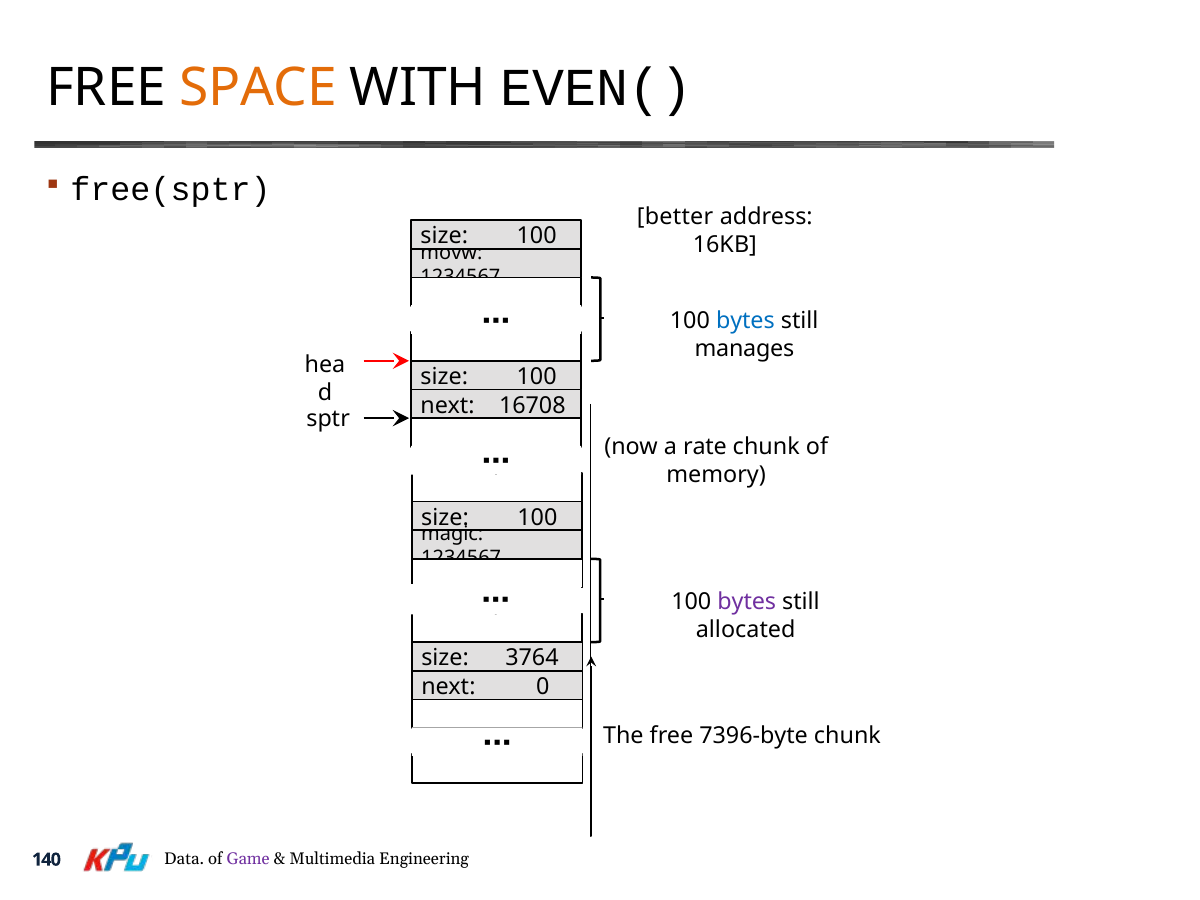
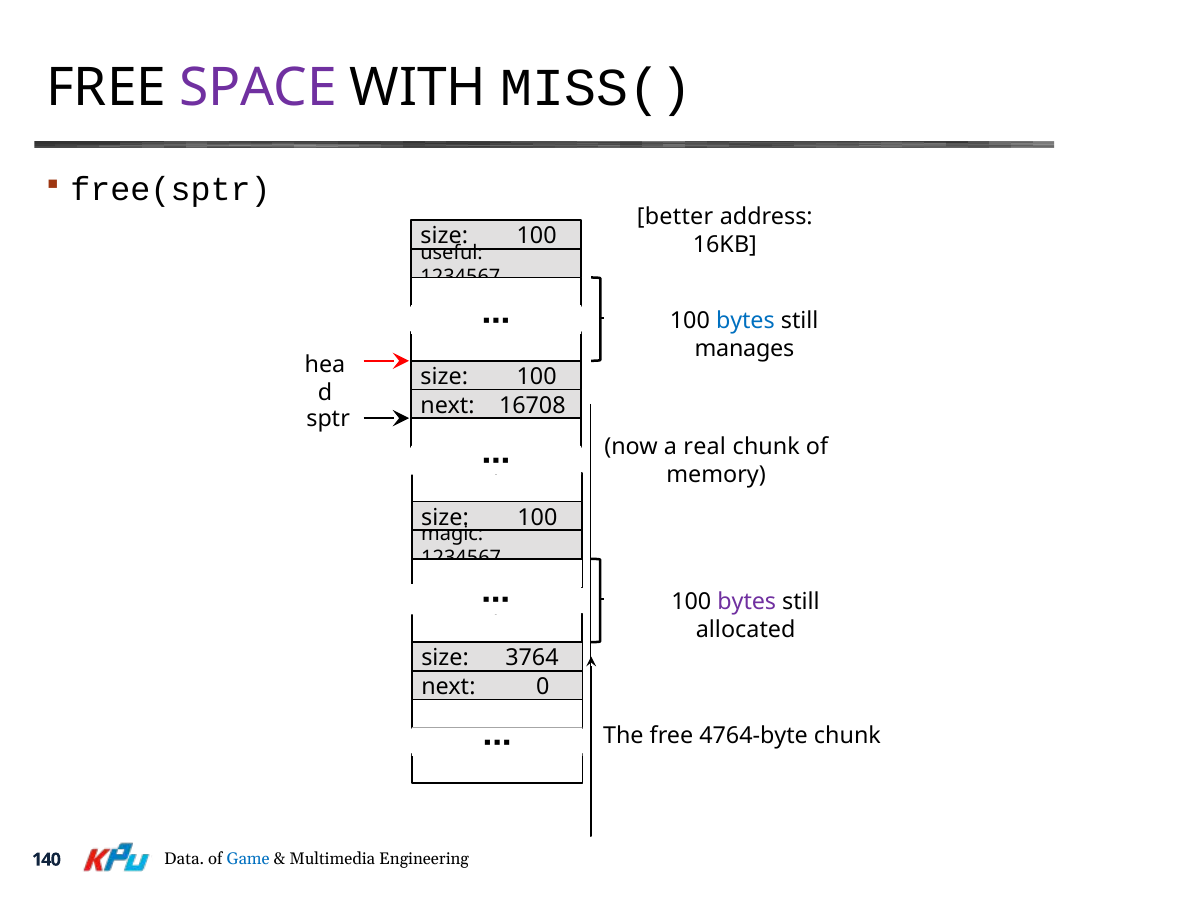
SPACE colour: orange -> purple
EVEN(: EVEN( -> MISS(
movw: movw -> useful
rate: rate -> real
7396-byte: 7396-byte -> 4764-byte
Game colour: purple -> blue
